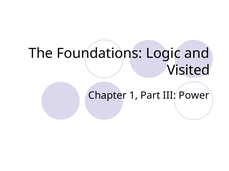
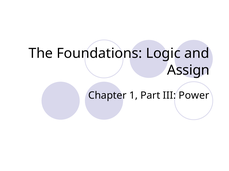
Visited: Visited -> Assign
